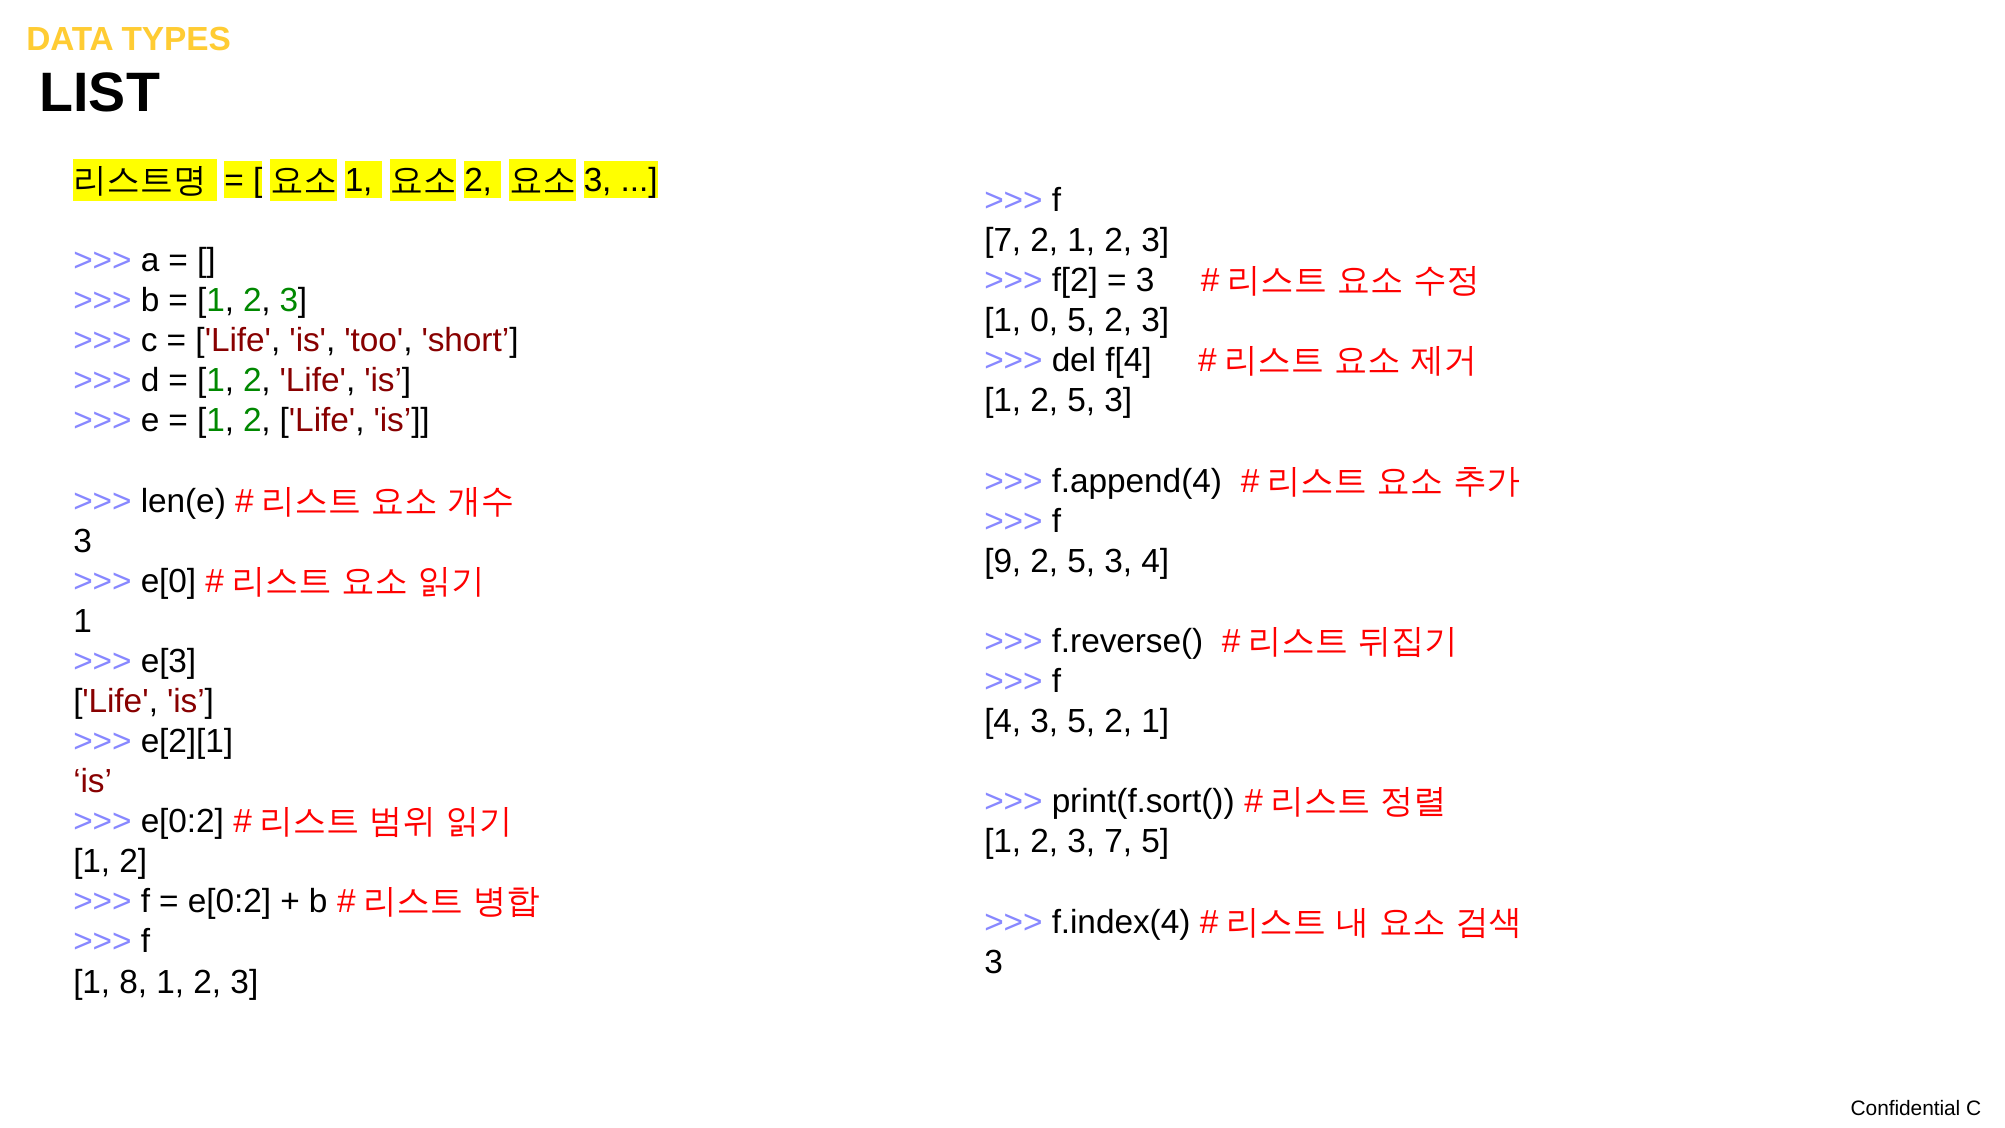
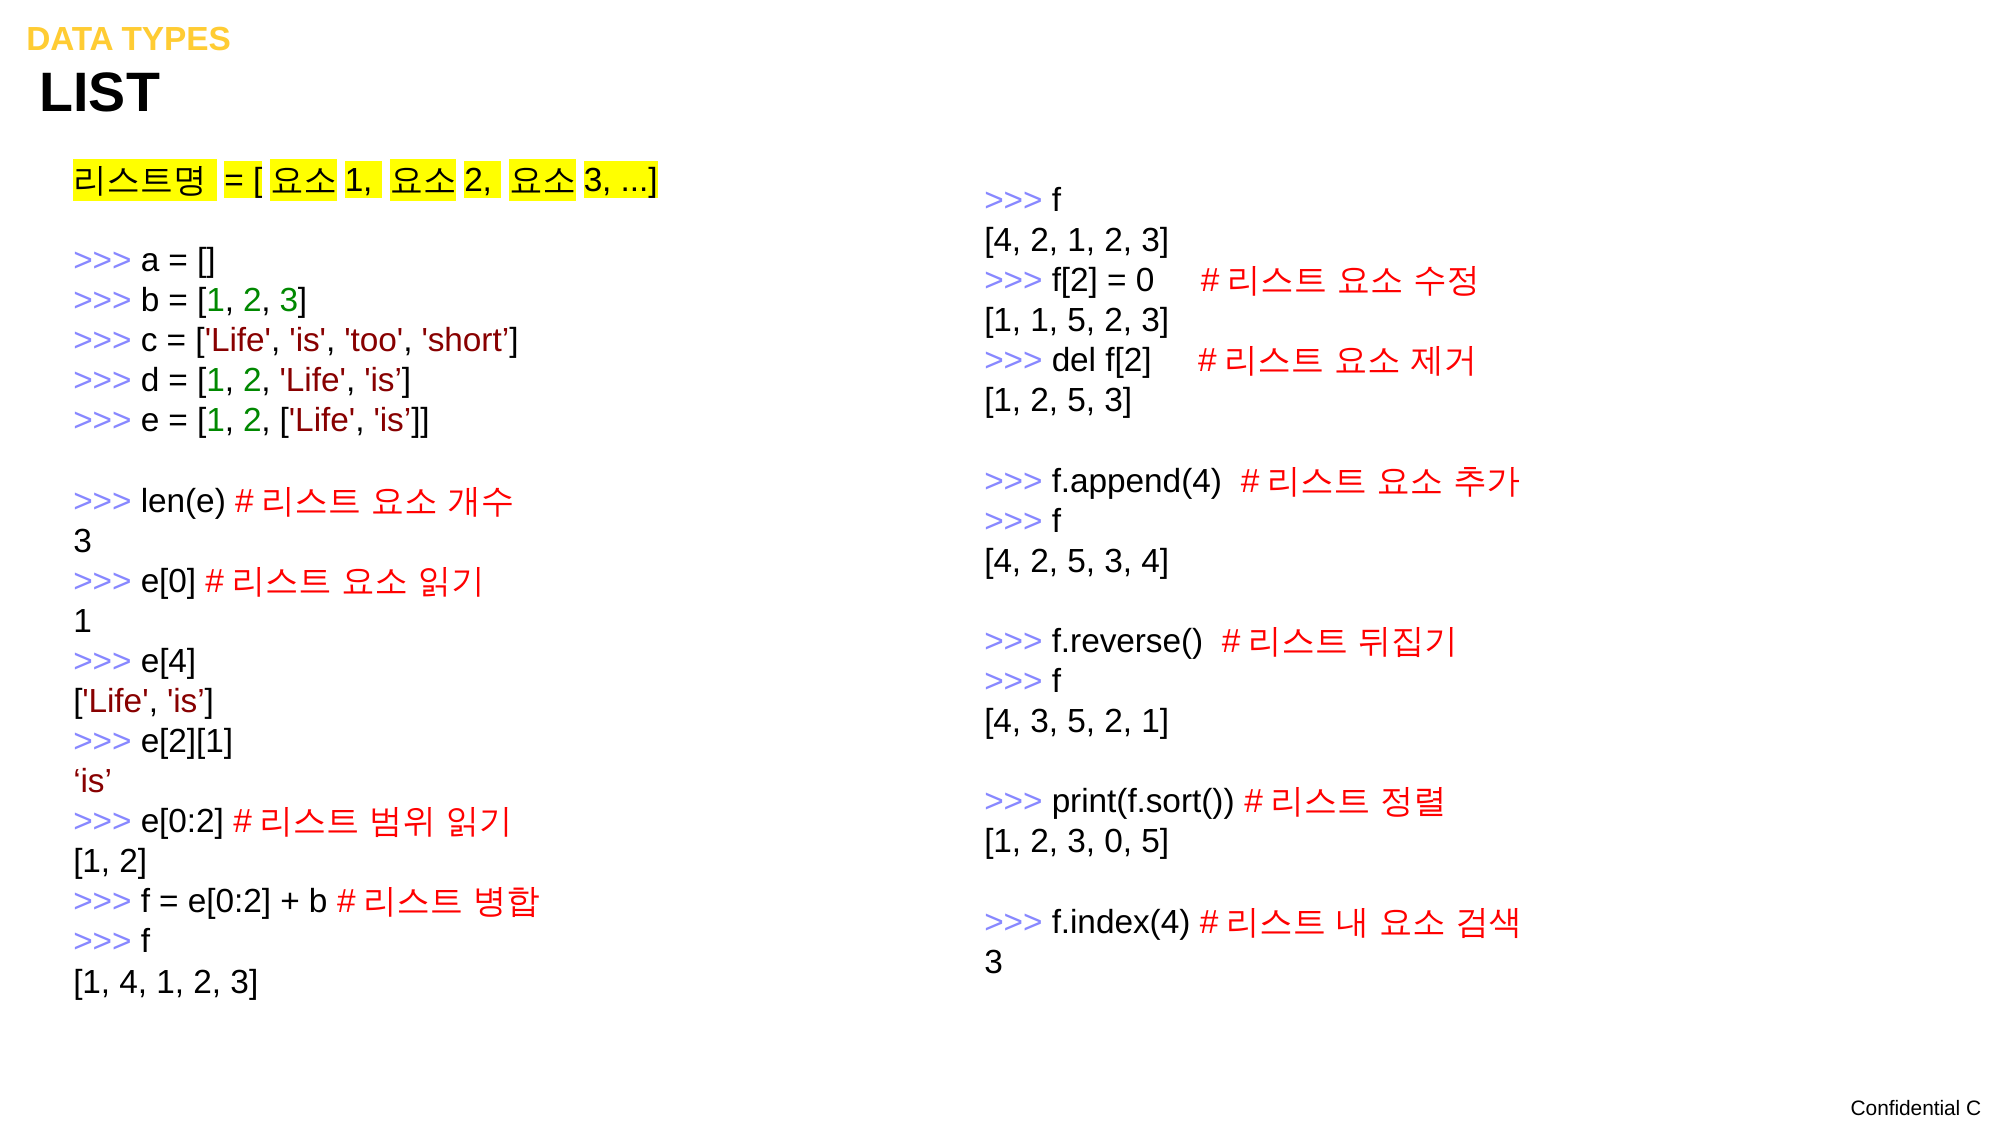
7 at (1003, 241): 7 -> 4
3 at (1145, 281): 3 -> 0
1 0: 0 -> 1
del f[4: f[4 -> f[2
9 at (1003, 561): 9 -> 4
e[3: e[3 -> e[4
3 7: 7 -> 0
1 8: 8 -> 4
